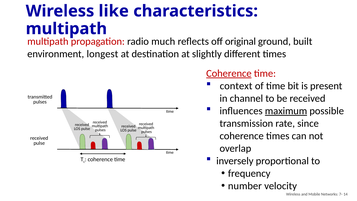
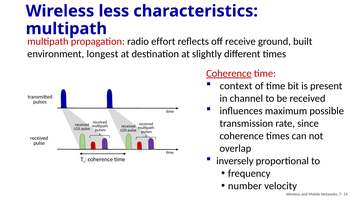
like: like -> less
much: much -> effort
original: original -> receive
maximum underline: present -> none
